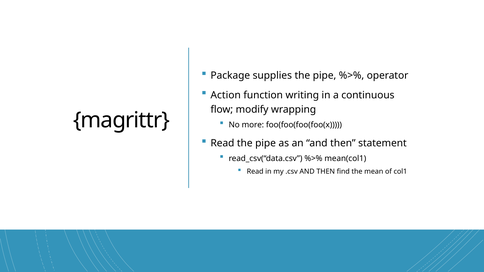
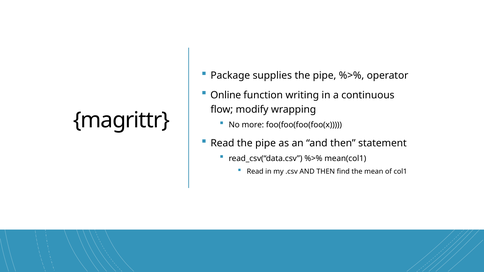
Action: Action -> Online
